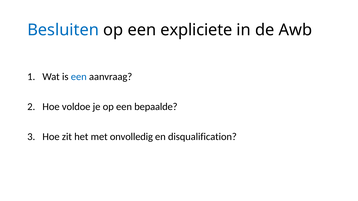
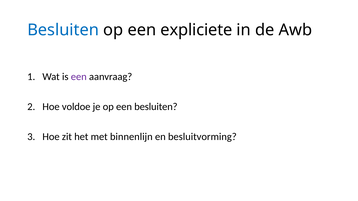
een at (79, 77) colour: blue -> purple
een bepaalde: bepaalde -> besluiten
onvolledig: onvolledig -> binnenlijn
disqualification: disqualification -> besluitvorming
